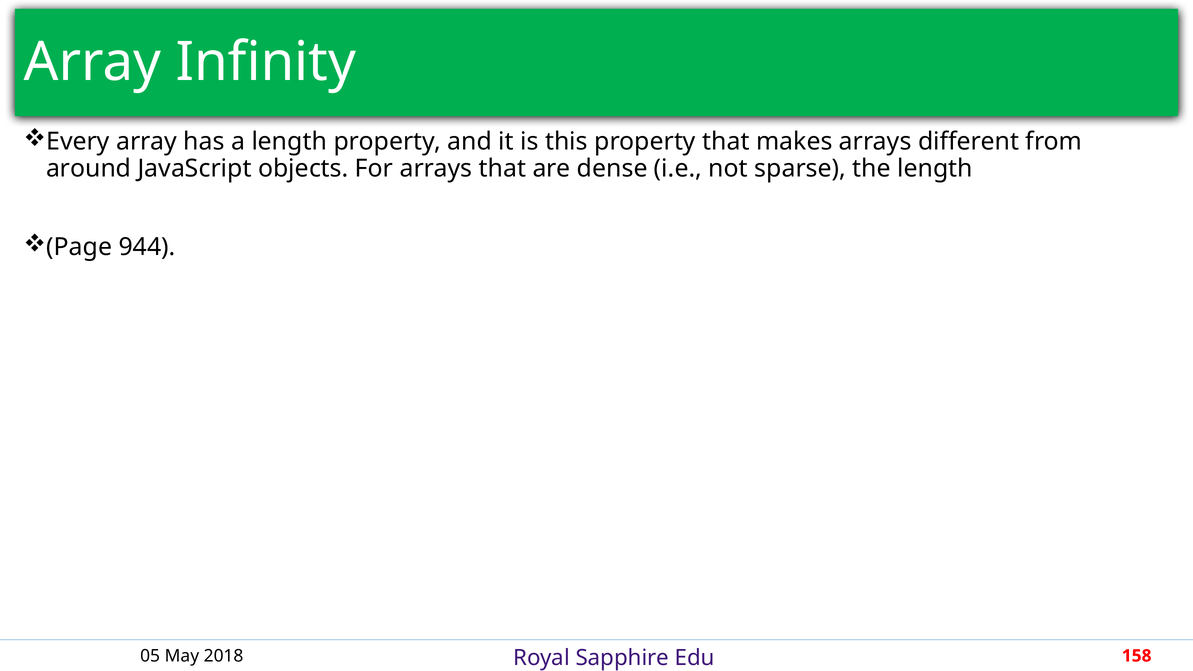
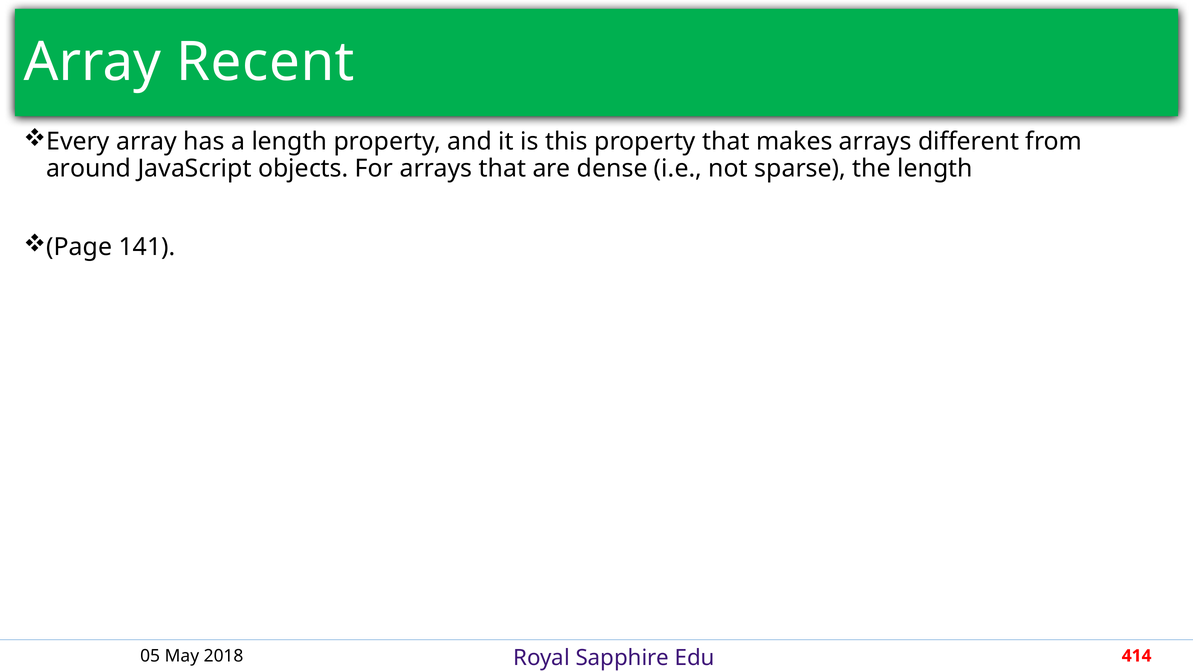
Infinity: Infinity -> Recent
944: 944 -> 141
158: 158 -> 414
